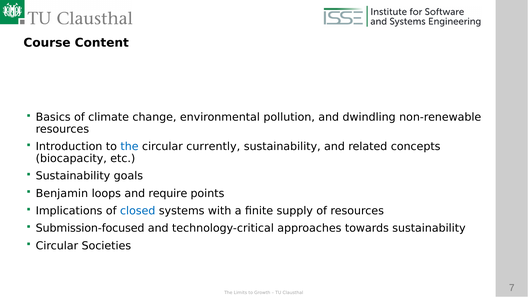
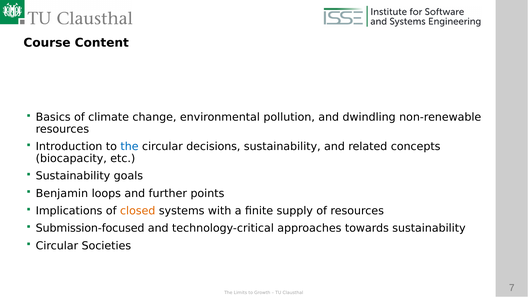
currently: currently -> decisions
require: require -> further
closed colour: blue -> orange
